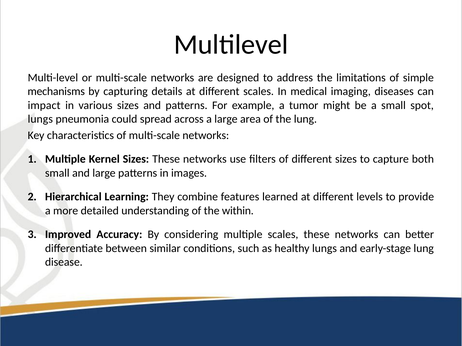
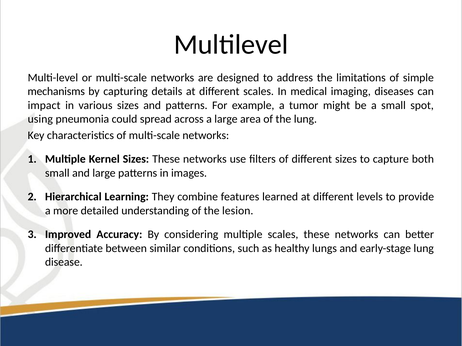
lungs at (40, 119): lungs -> using
within: within -> lesion
